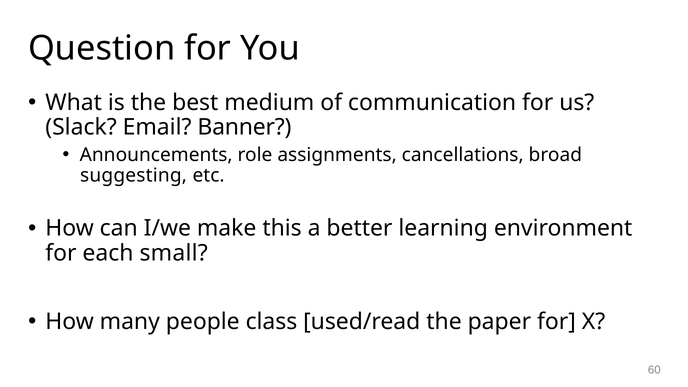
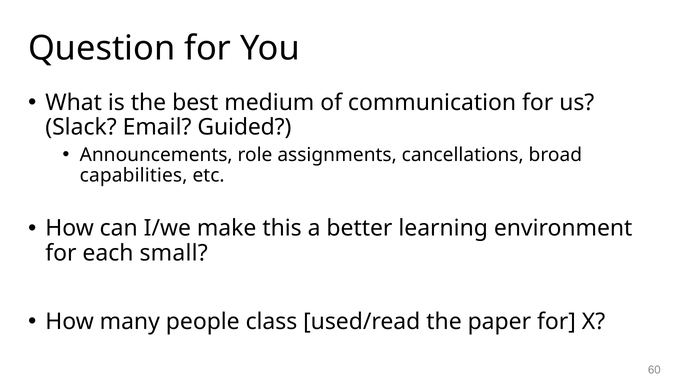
Banner: Banner -> Guided
suggesting: suggesting -> capabilities
